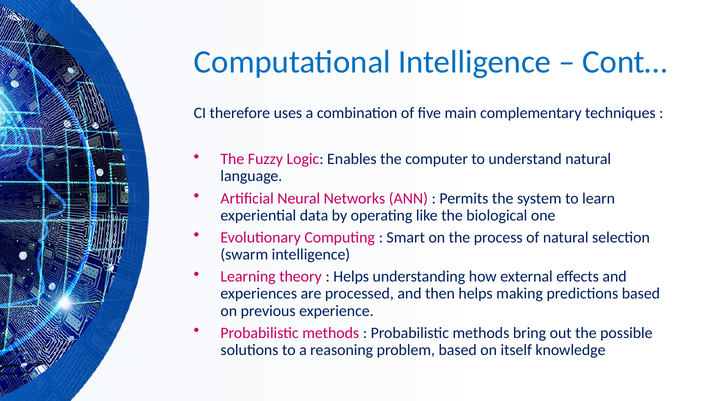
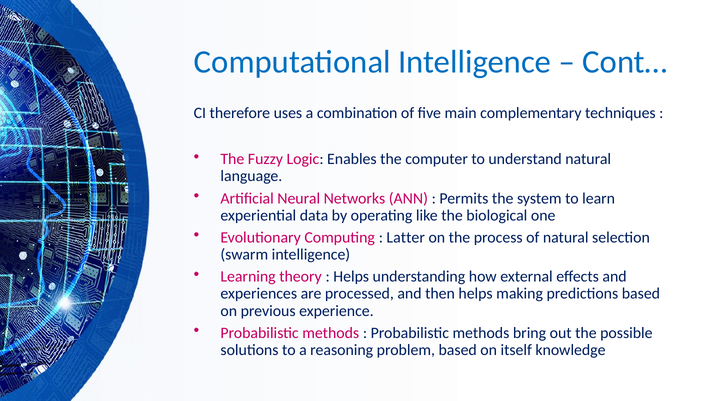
Smart: Smart -> Latter
